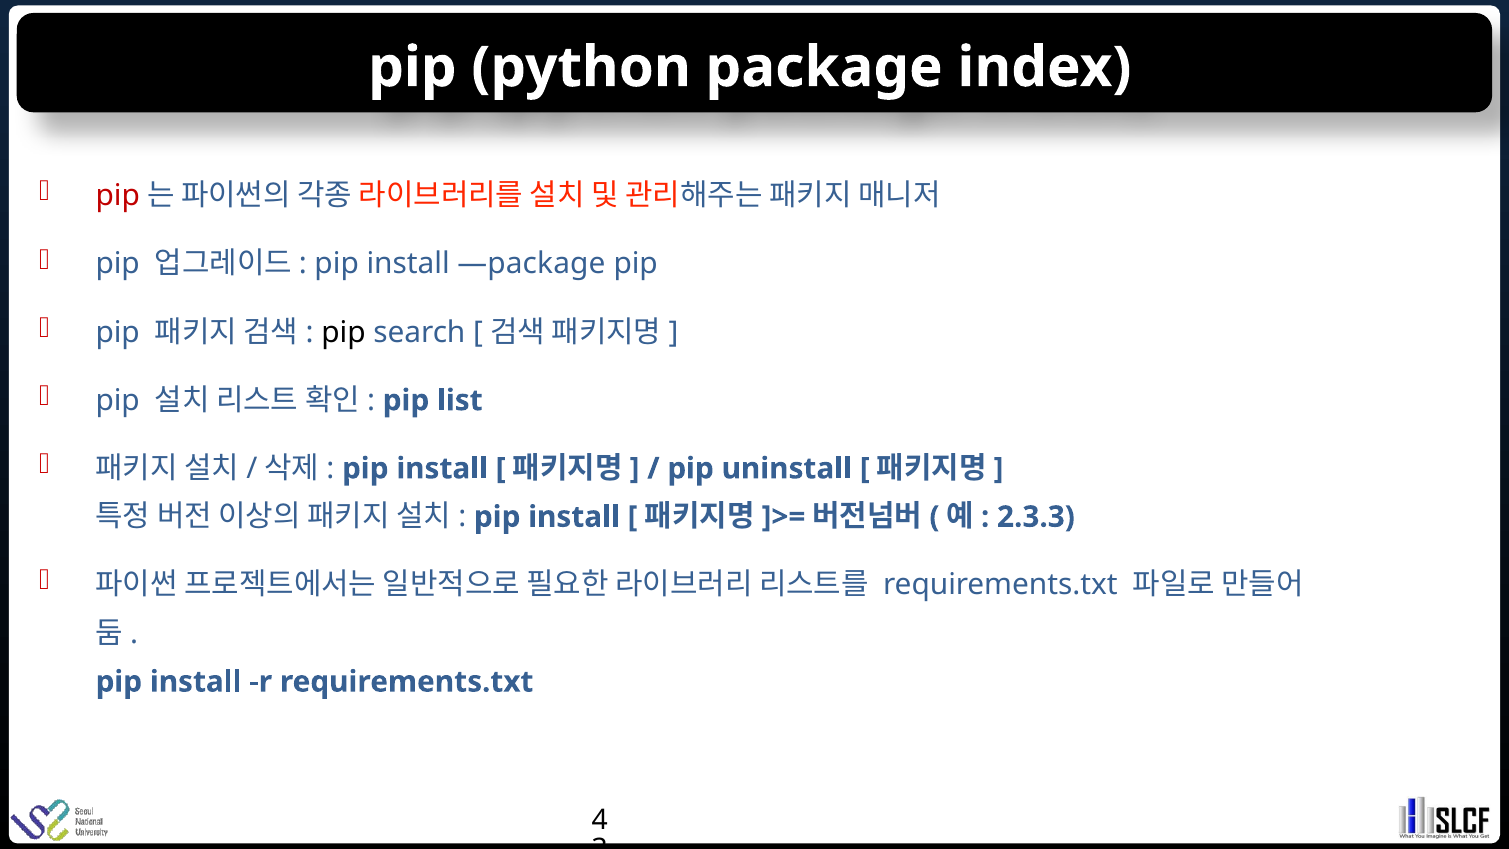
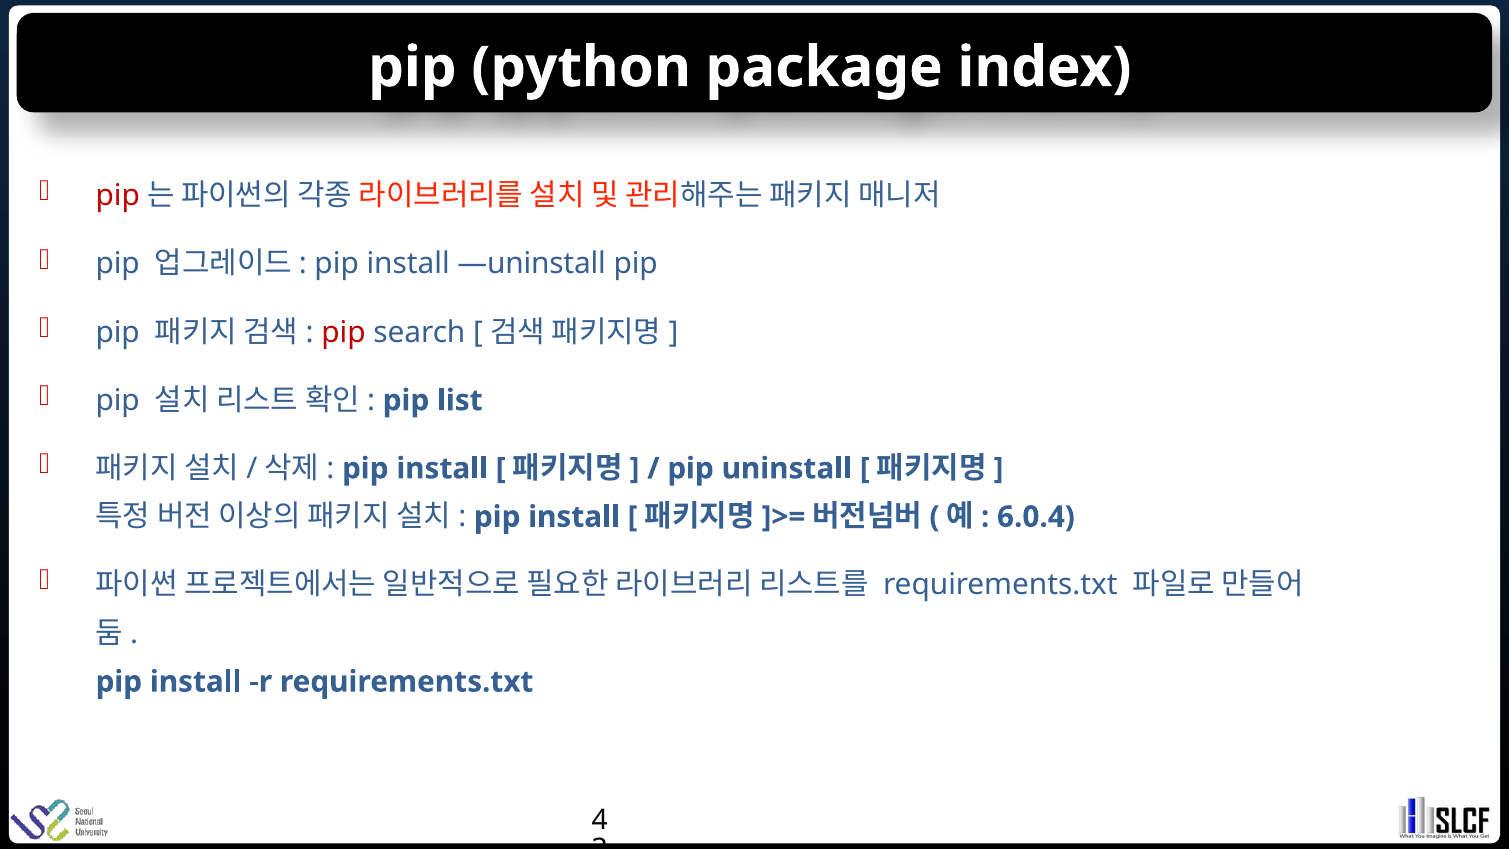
—package: —package -> —uninstall
pip at (344, 332) colour: black -> red
2.3.3: 2.3.3 -> 6.0.4
